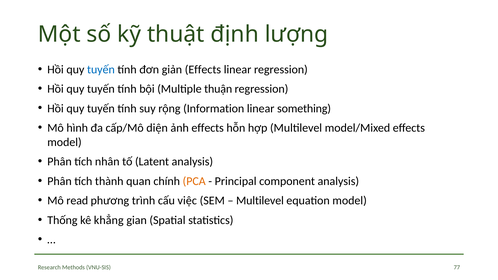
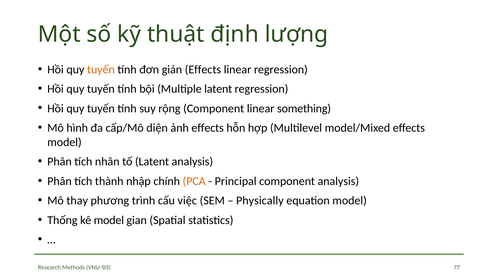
tuyến at (101, 69) colour: blue -> orange
Multiple thuận: thuận -> latent
rộng Information: Information -> Component
quan: quan -> nhập
read: read -> thay
Multilevel at (260, 201): Multilevel -> Physically
kê khẳng: khẳng -> model
